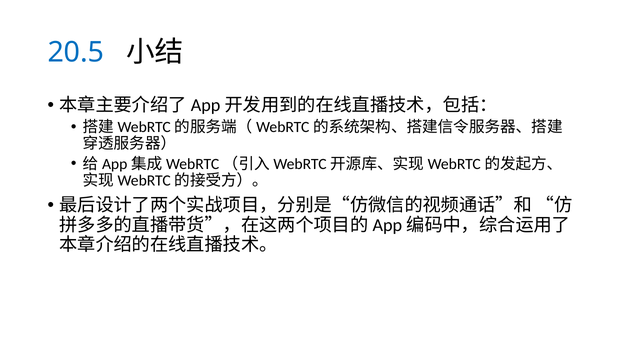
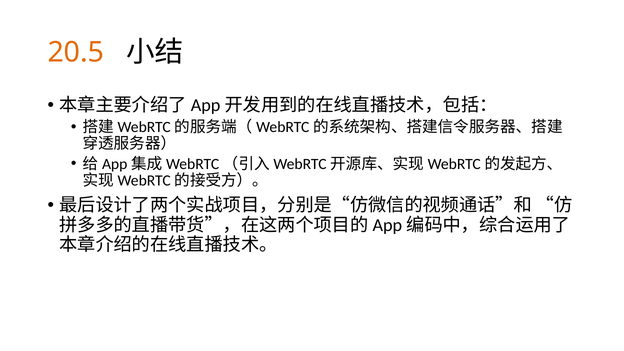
20.5 colour: blue -> orange
